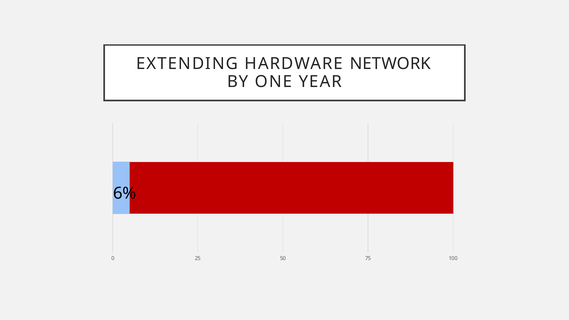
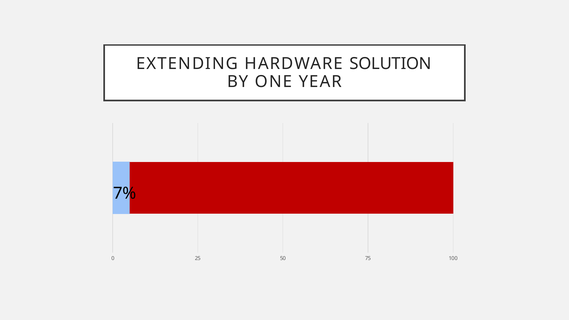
NETWORK: NETWORK -> SOLUTION
6%: 6% -> 7%
